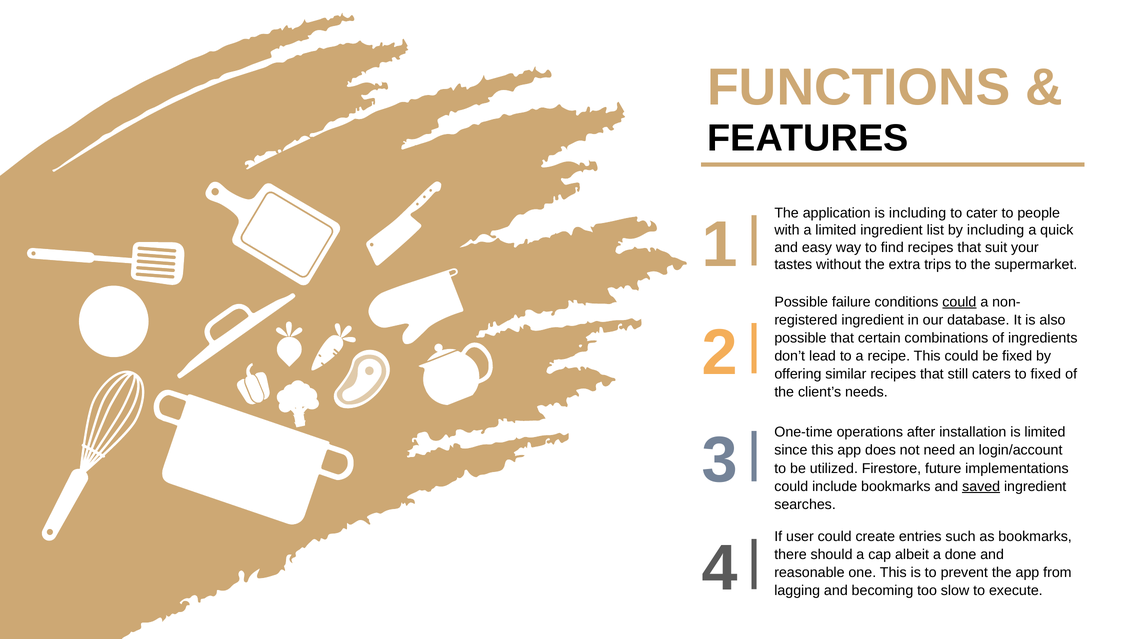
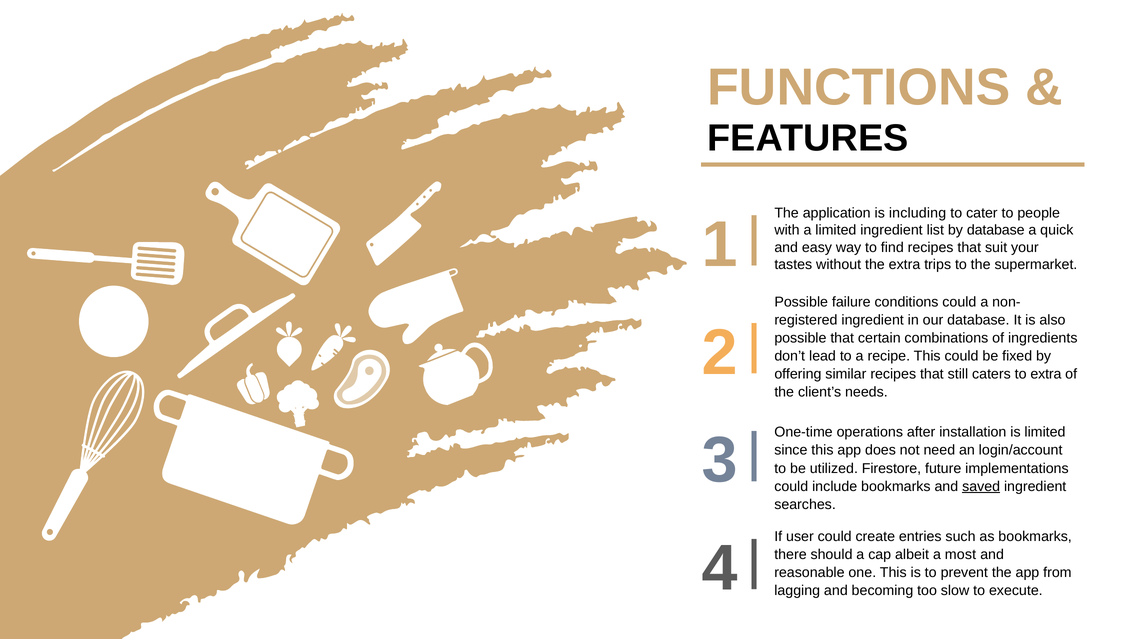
by including: including -> database
could at (959, 302) underline: present -> none
to fixed: fixed -> extra
done: done -> most
